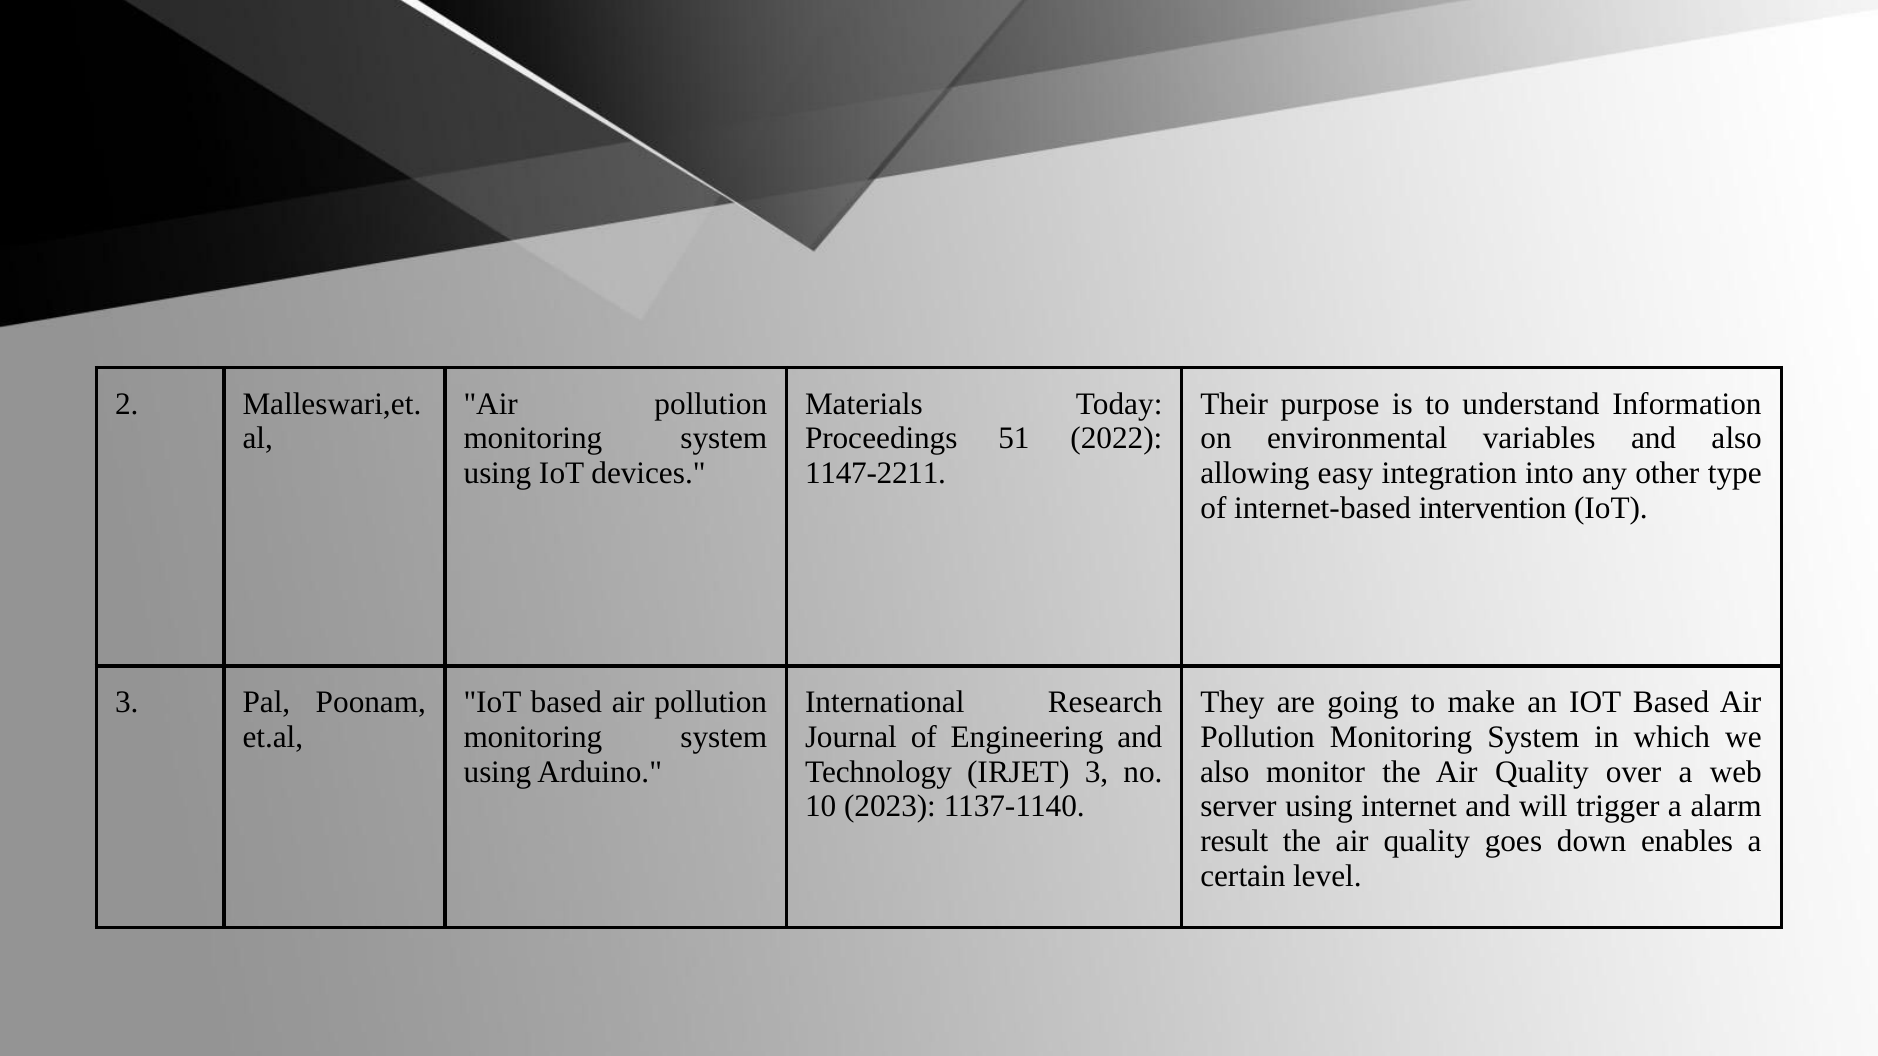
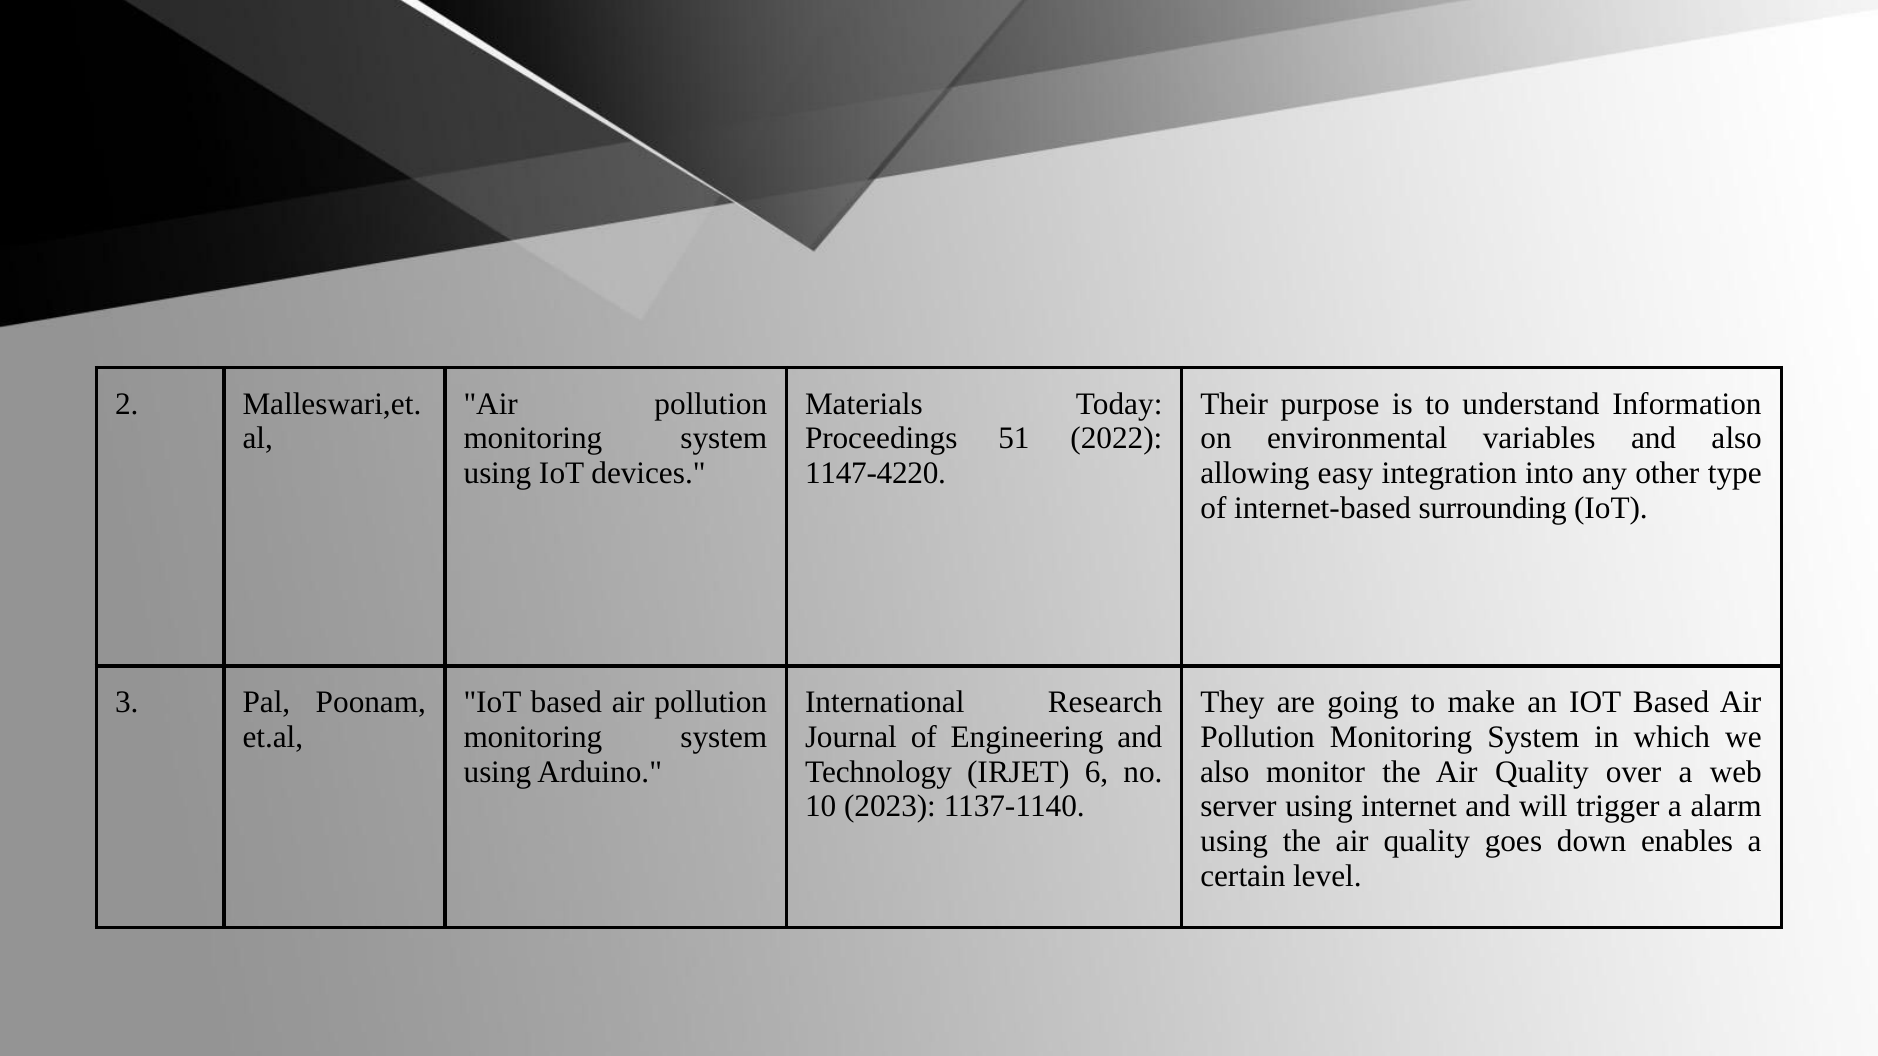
1147-2211: 1147-2211 -> 1147-4220
intervention: intervention -> surrounding
IRJET 3: 3 -> 6
result at (1234, 842): result -> using
